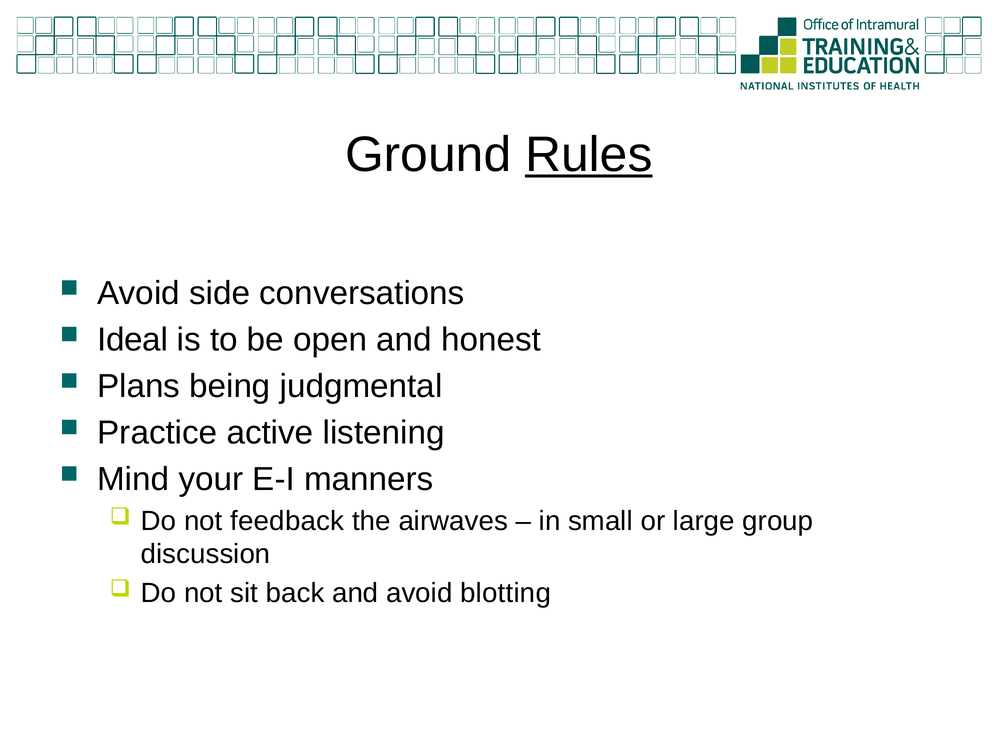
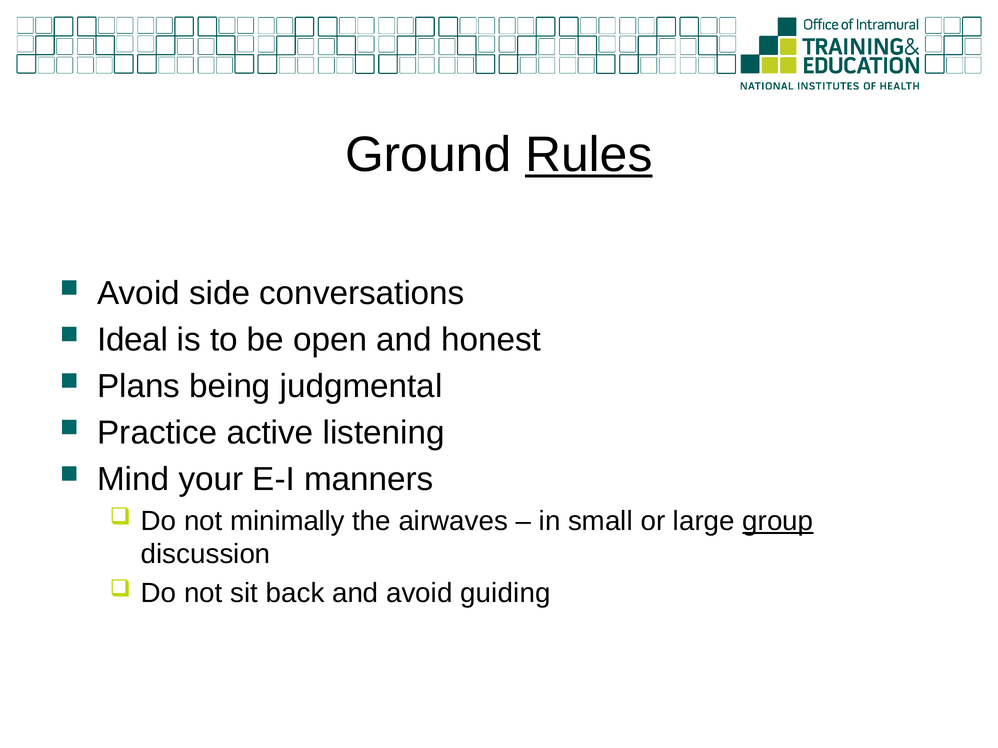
feedback: feedback -> minimally
group underline: none -> present
blotting: blotting -> guiding
